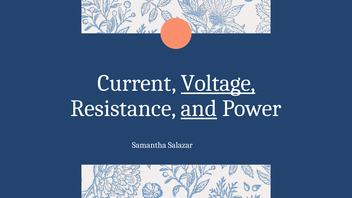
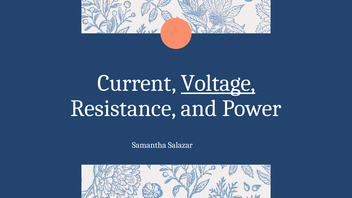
and underline: present -> none
